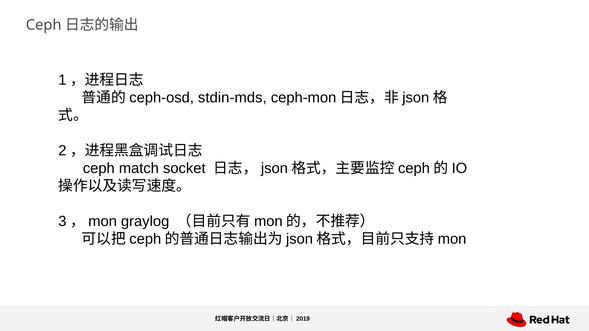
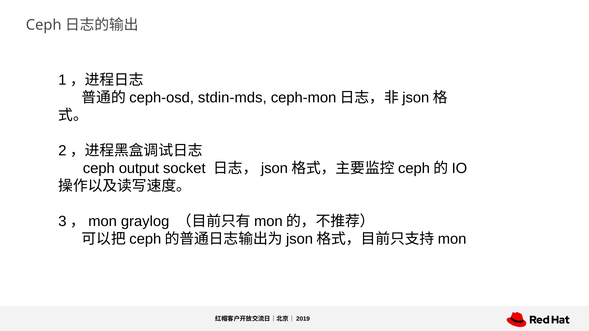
match: match -> output
